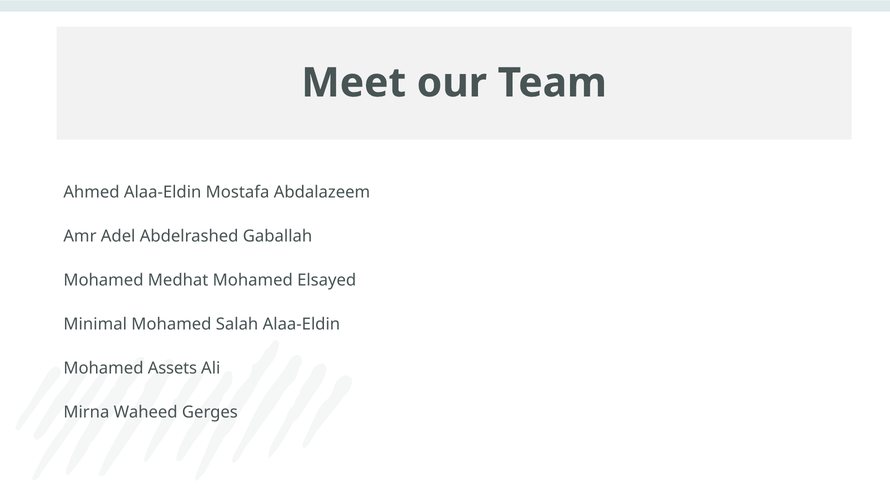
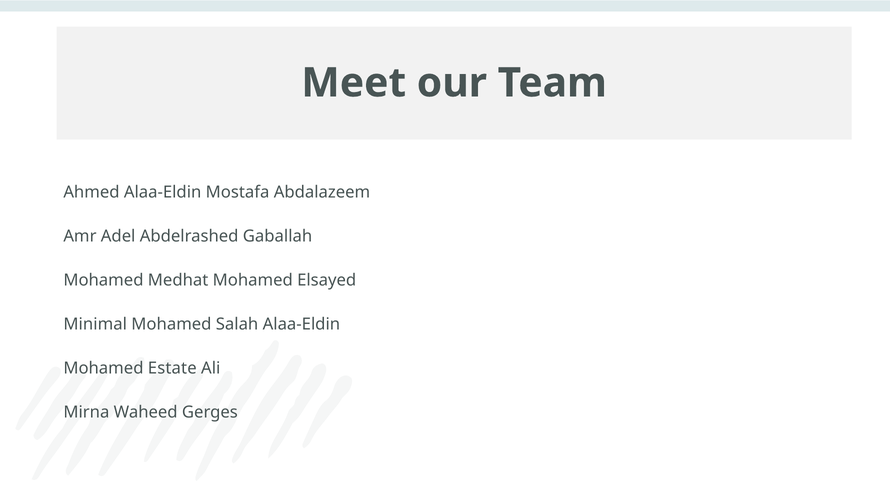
Assets: Assets -> Estate
